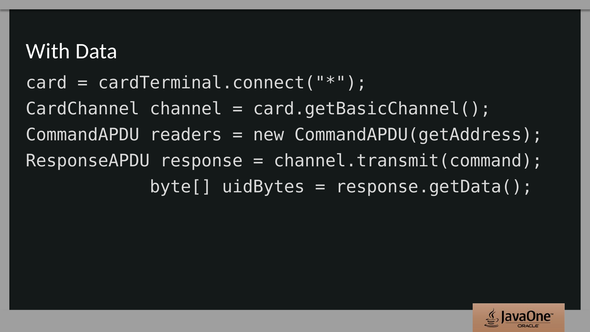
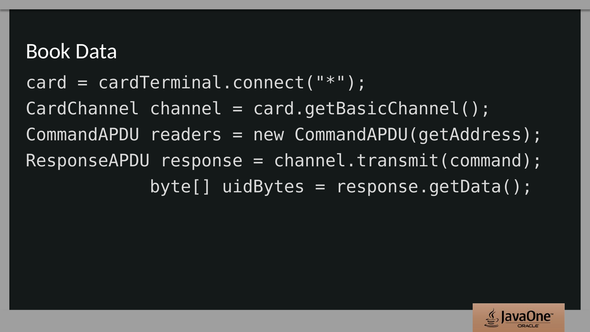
With: With -> Book
